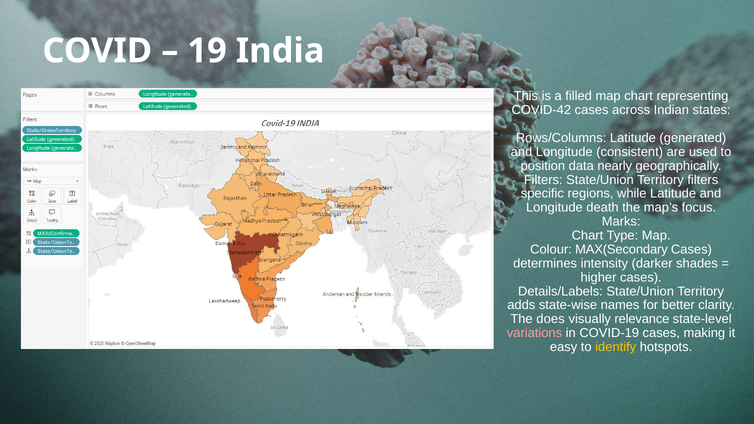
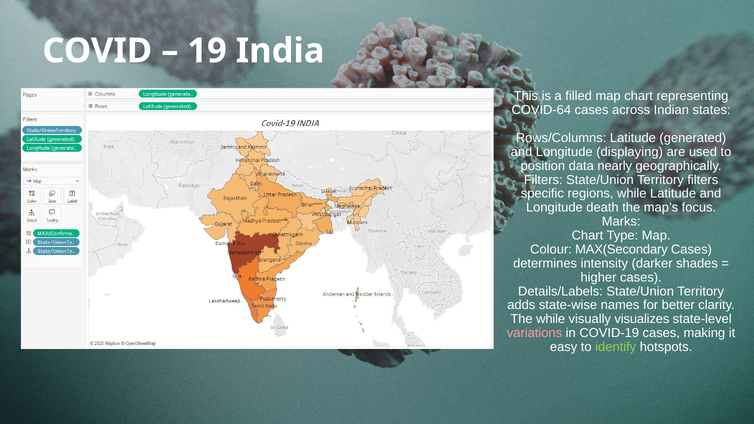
COVID-42: COVID-42 -> COVID-64
consistent: consistent -> displaying
The does: does -> while
relevance: relevance -> visualizes
identify colour: yellow -> light green
